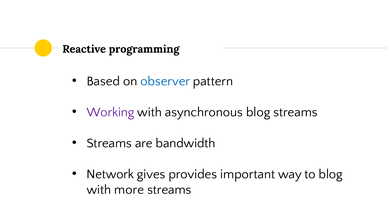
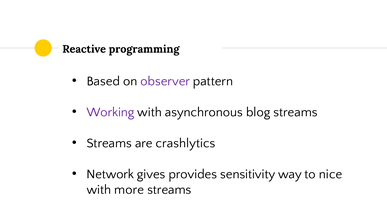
observer colour: blue -> purple
bandwidth: bandwidth -> crashlytics
important: important -> sensitivity
to blog: blog -> nice
